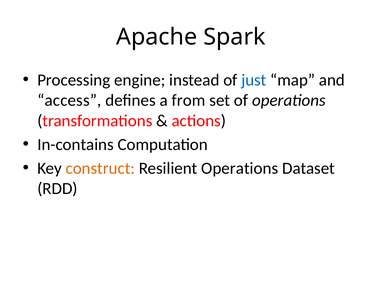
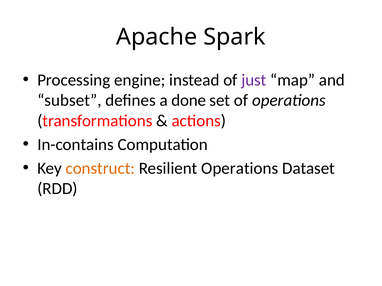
just colour: blue -> purple
access: access -> subset
from: from -> done
